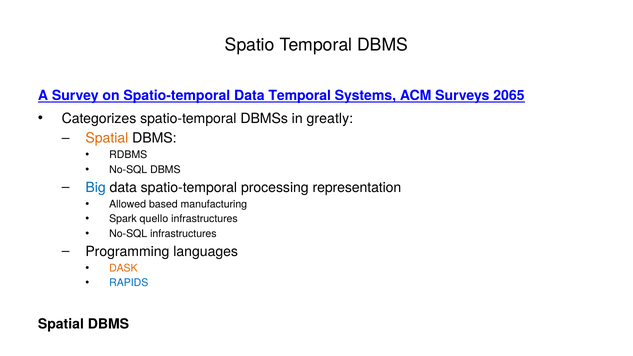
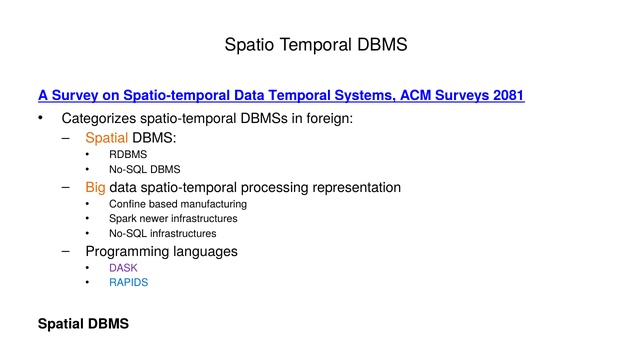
2065: 2065 -> 2081
greatly: greatly -> foreign
Big colour: blue -> orange
Allowed: Allowed -> Confine
quello: quello -> newer
DASK colour: orange -> purple
